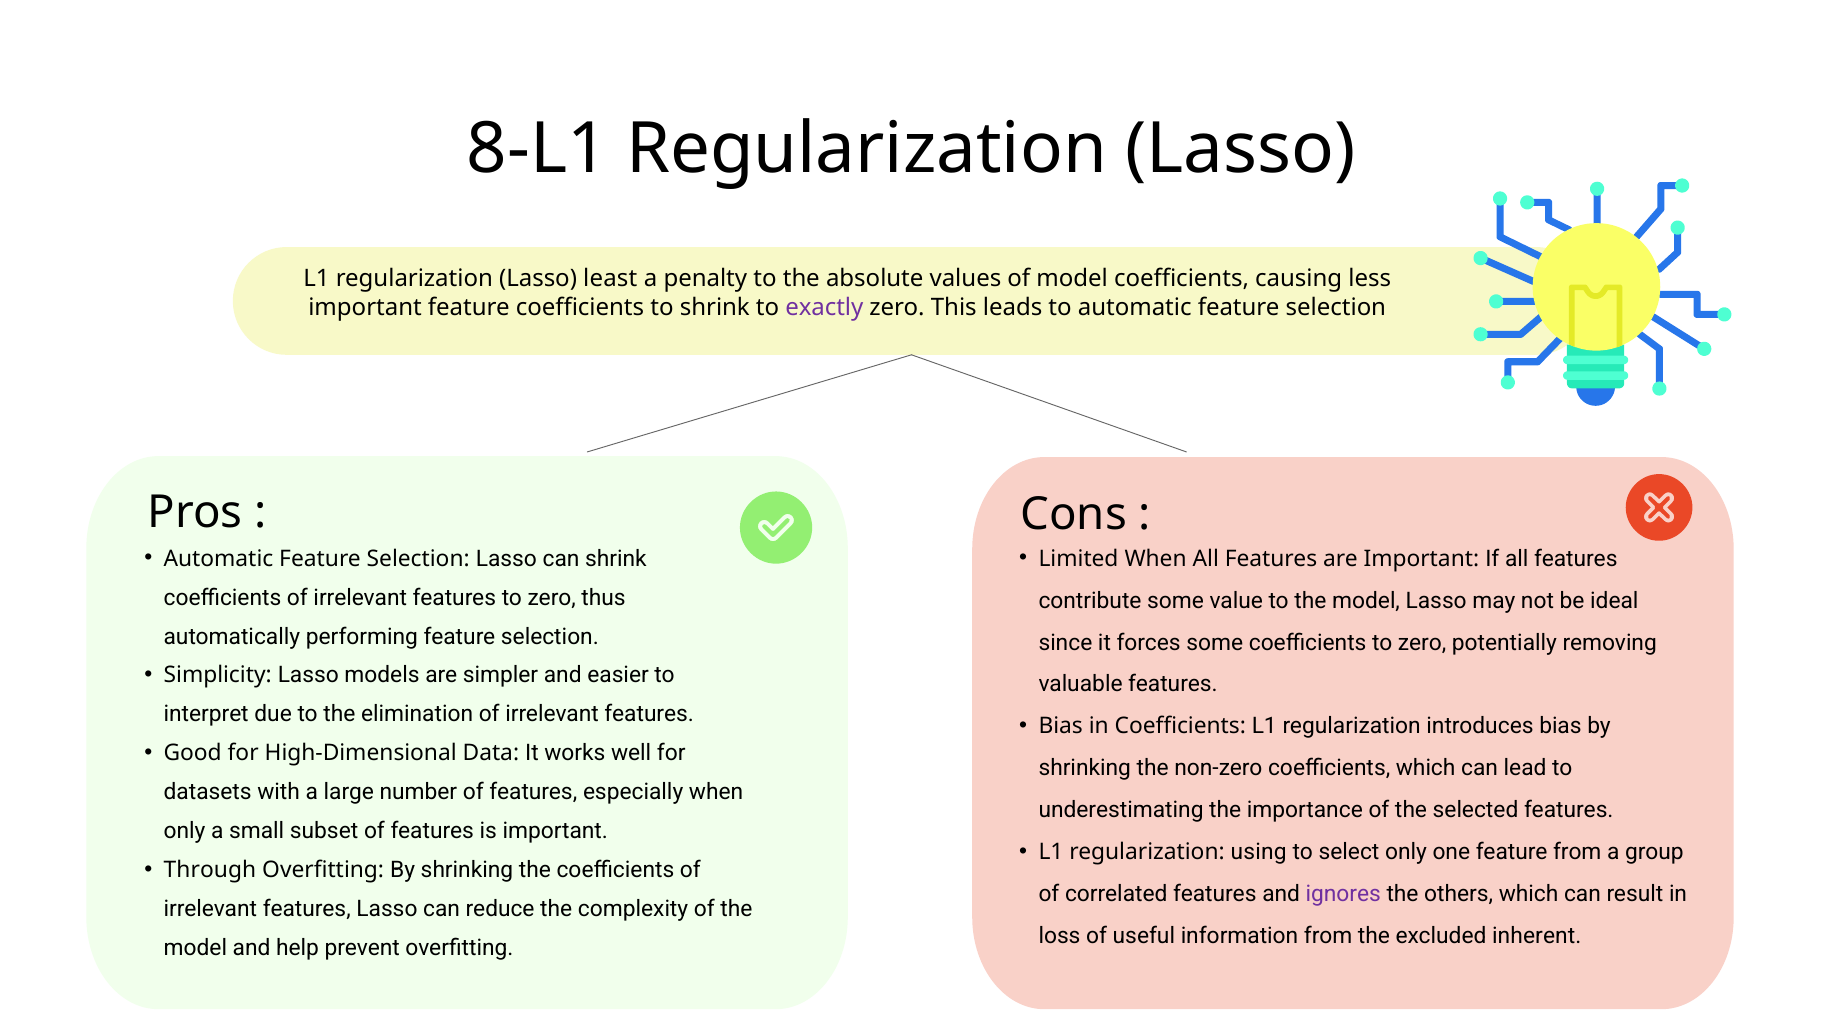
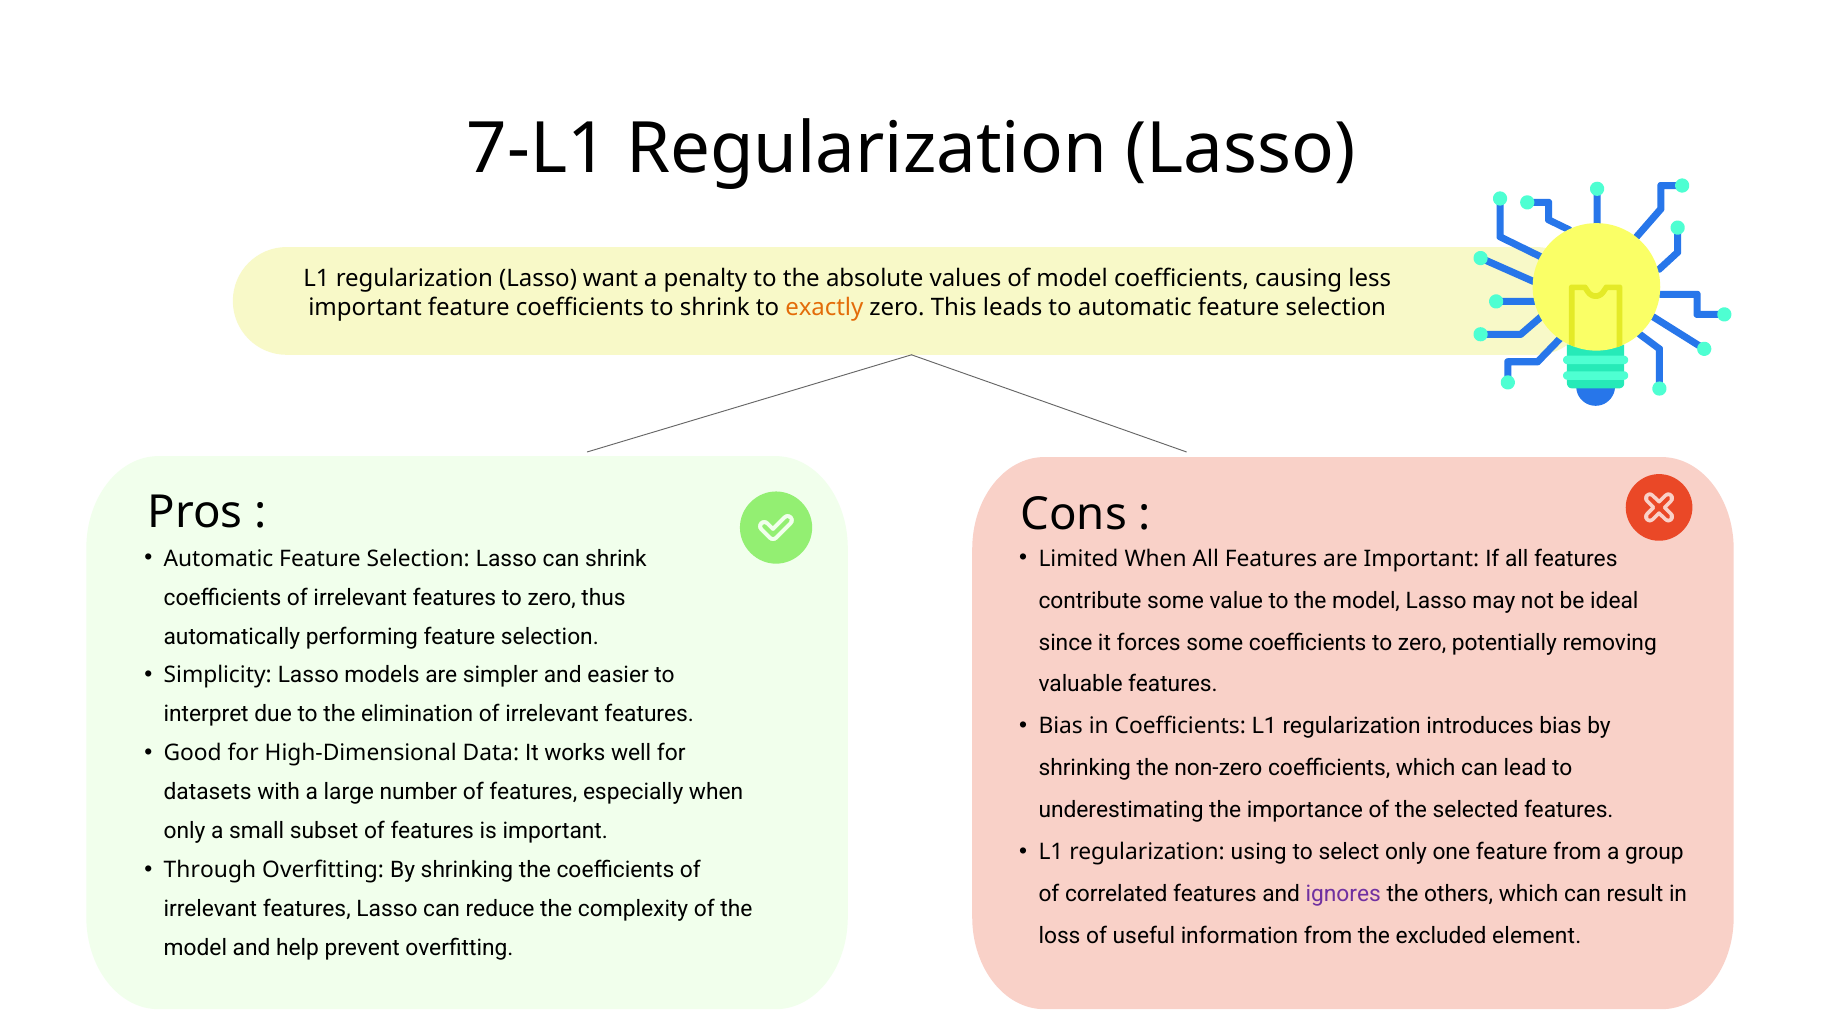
8-L1: 8-L1 -> 7-L1
least: least -> want
exactly colour: purple -> orange
inherent: inherent -> element
